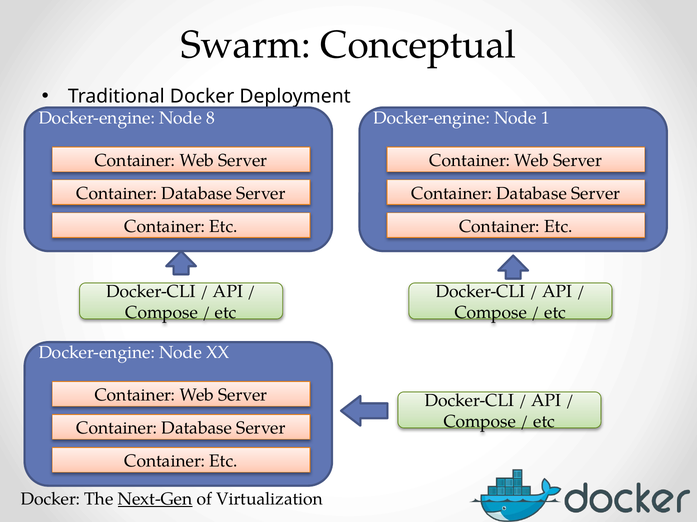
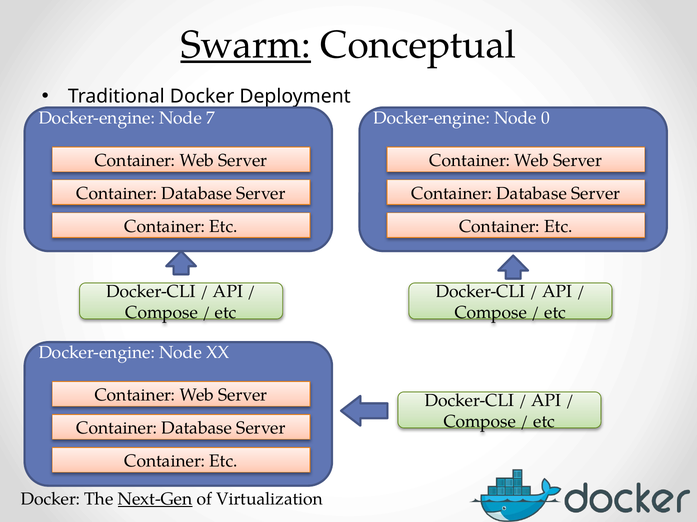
Swarm underline: none -> present
8: 8 -> 7
1: 1 -> 0
